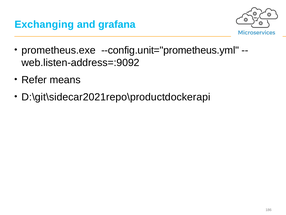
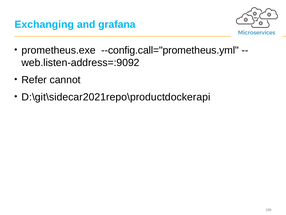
--config.unit="prometheus.yml: --config.unit="prometheus.yml -> --config.call="prometheus.yml
means: means -> cannot
